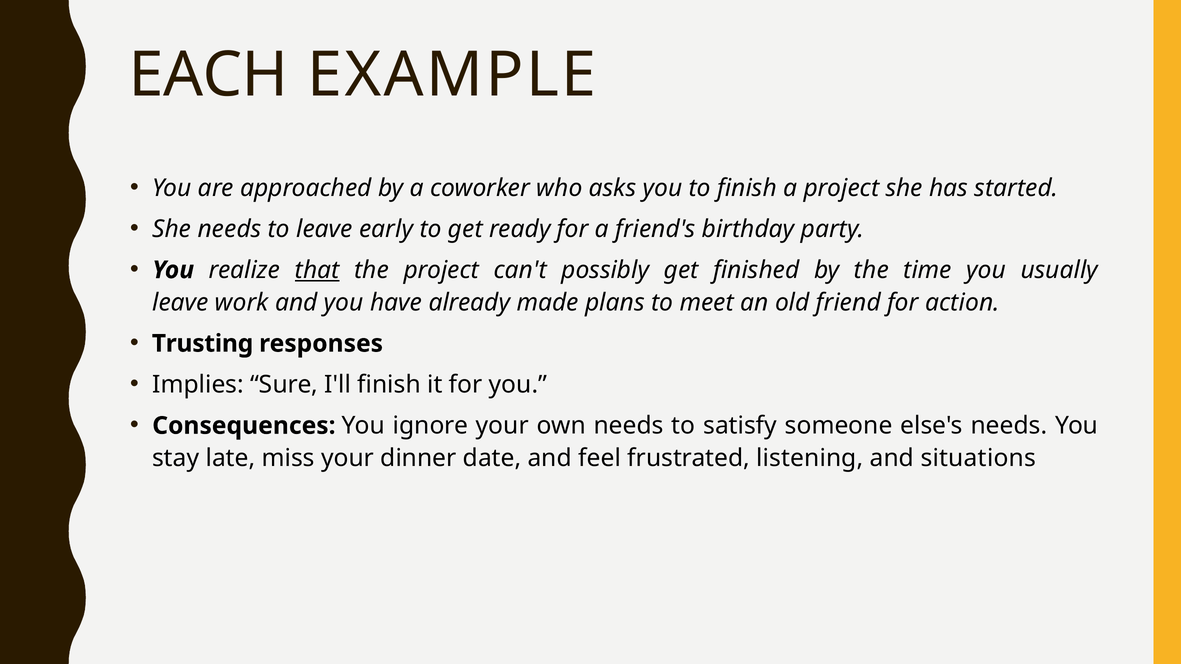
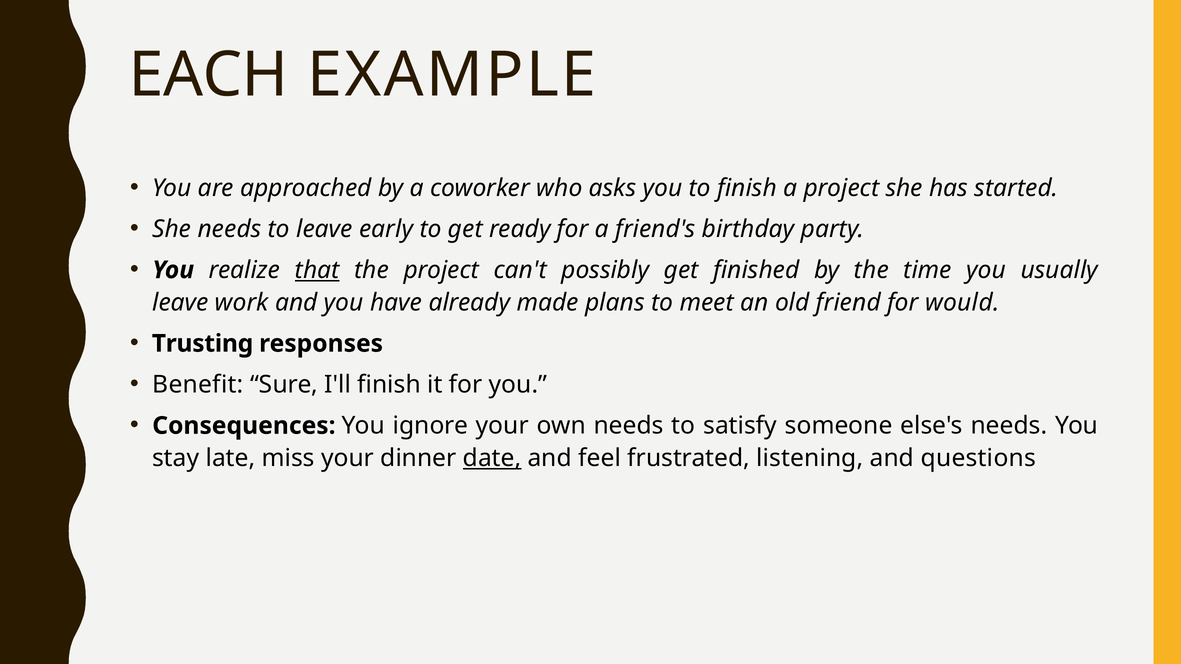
action: action -> would
Implies: Implies -> Benefit
date underline: none -> present
situations: situations -> questions
